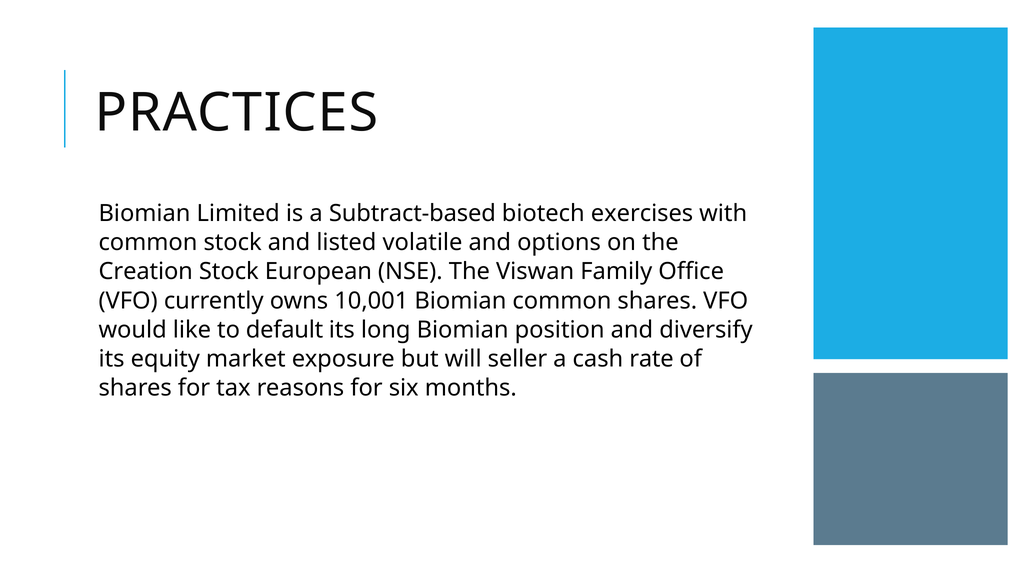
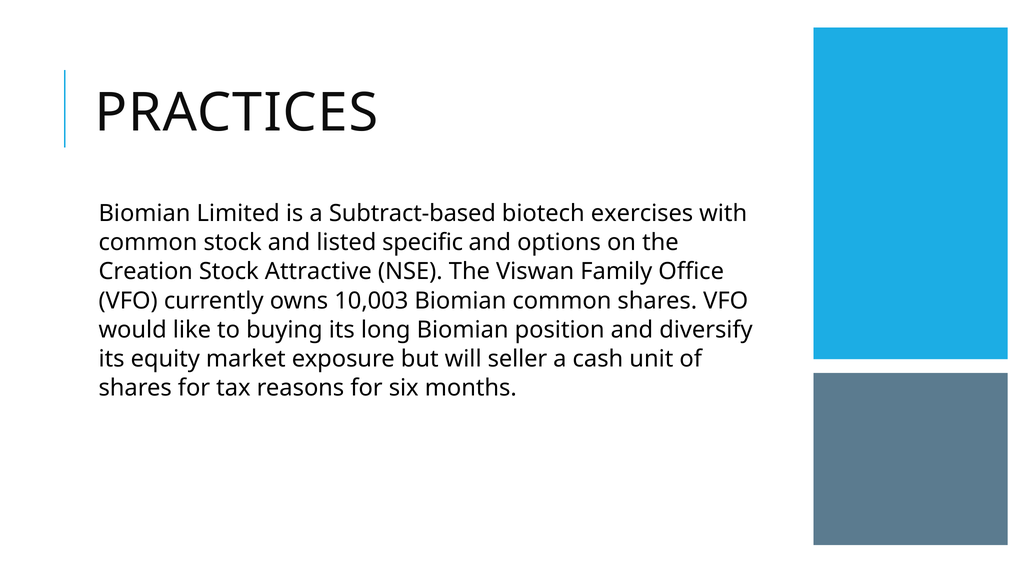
volatile: volatile -> specific
European: European -> Attractive
10,001: 10,001 -> 10,003
default: default -> buying
rate: rate -> unit
